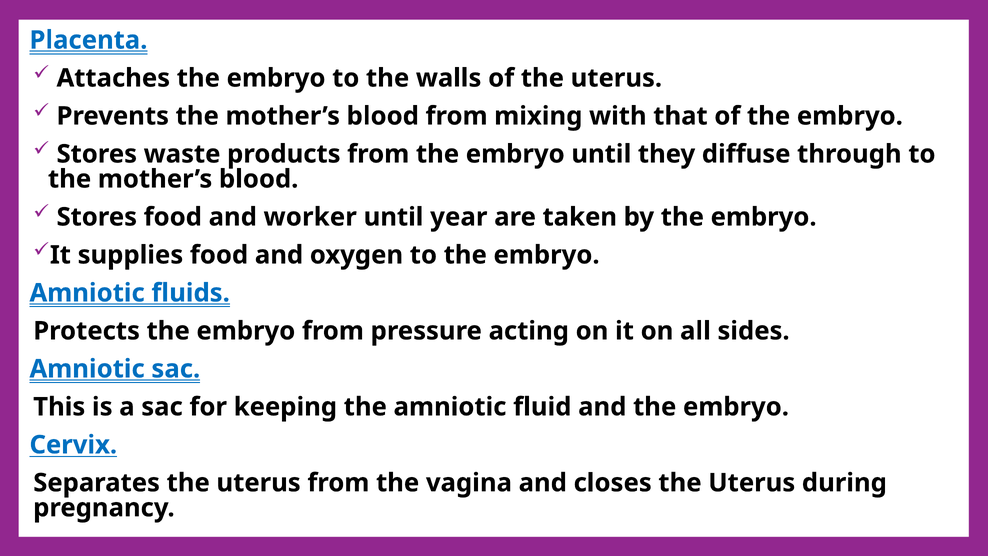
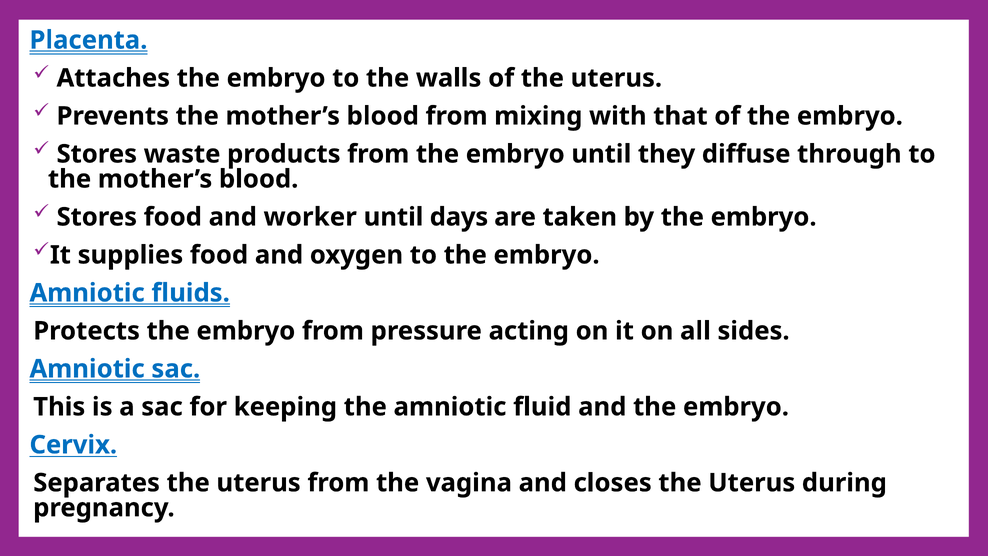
year: year -> days
